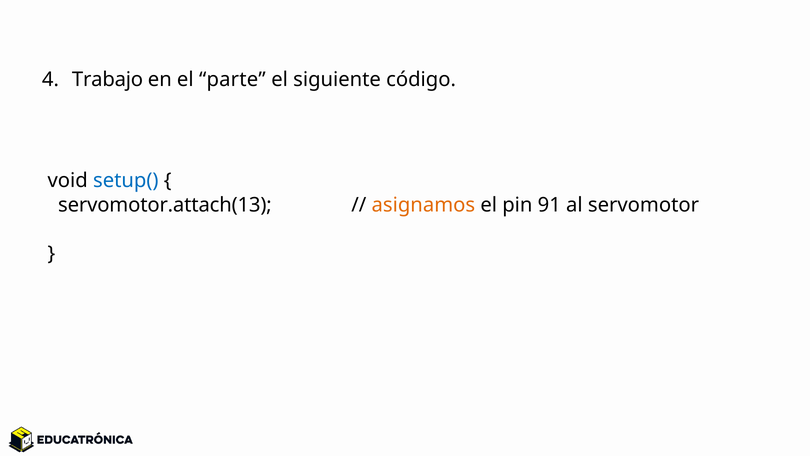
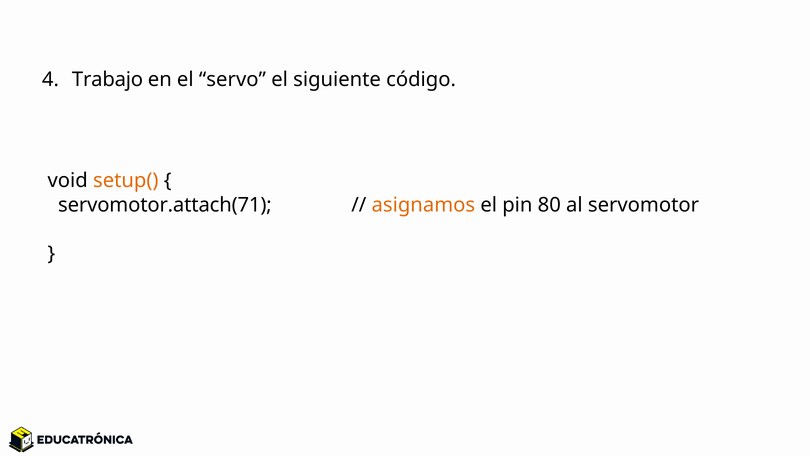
parte: parte -> servo
setup( colour: blue -> orange
servomotor.attach(13: servomotor.attach(13 -> servomotor.attach(71
91: 91 -> 80
